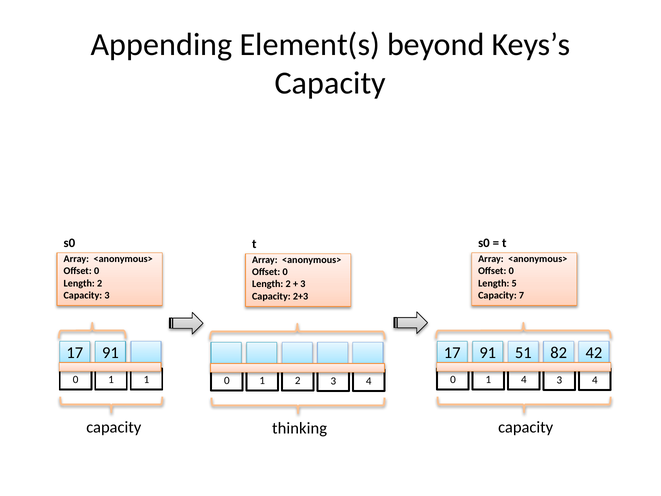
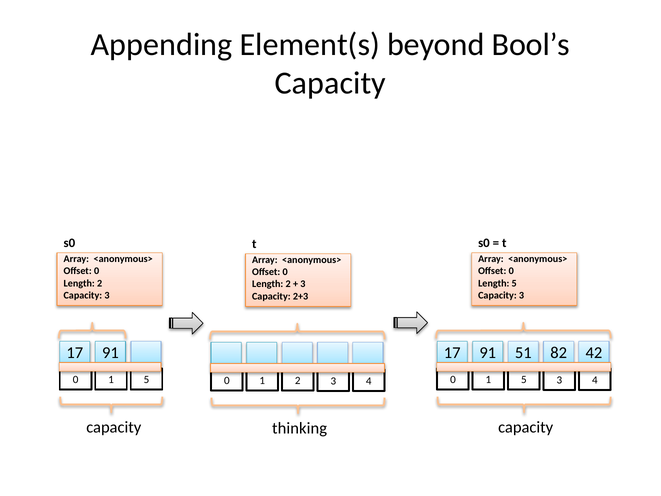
Keys’s: Keys’s -> Bool’s
7 at (522, 295): 7 -> 3
1 at (146, 380): 1 -> 5
4 at (524, 380): 4 -> 5
